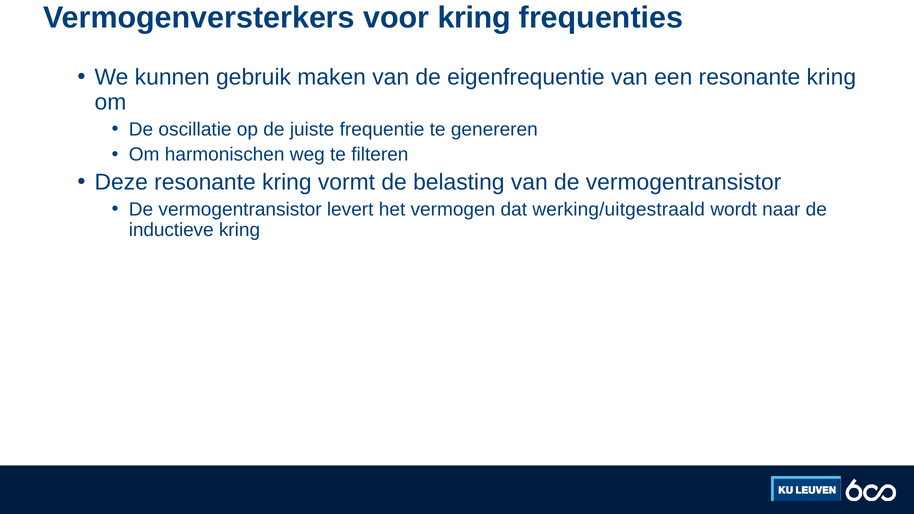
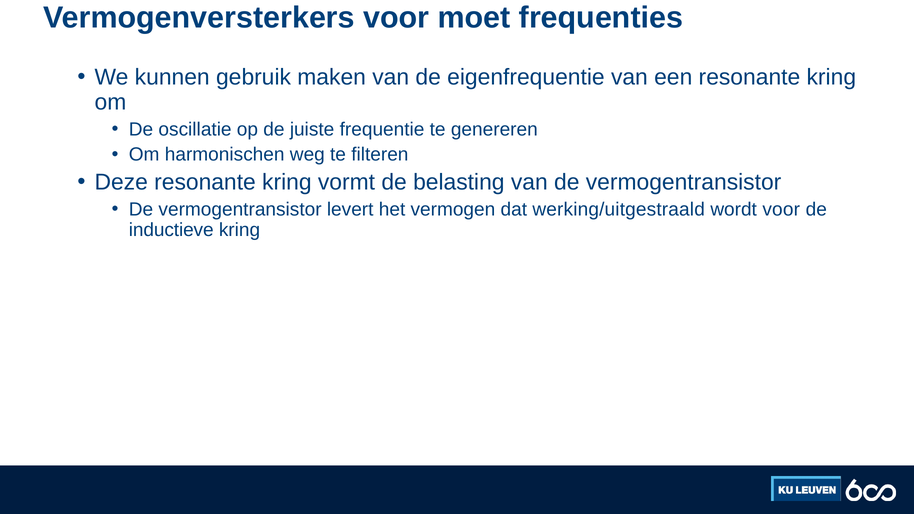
voor kring: kring -> moet
wordt naar: naar -> voor
